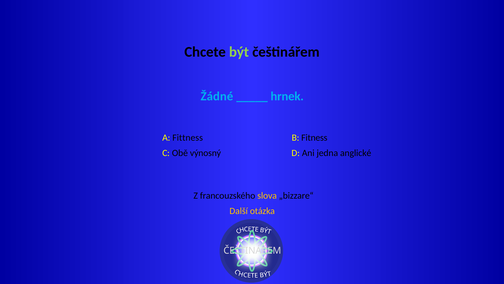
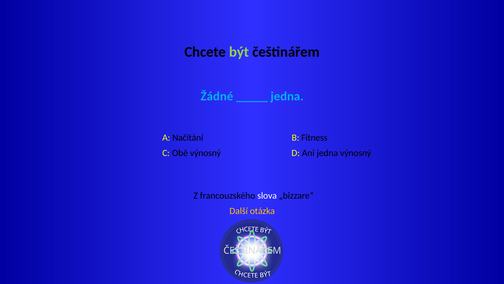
hrnek at (287, 96): hrnek -> jedna
Fittness: Fittness -> Načítání
jedna anglické: anglické -> výnosný
slova colour: yellow -> white
